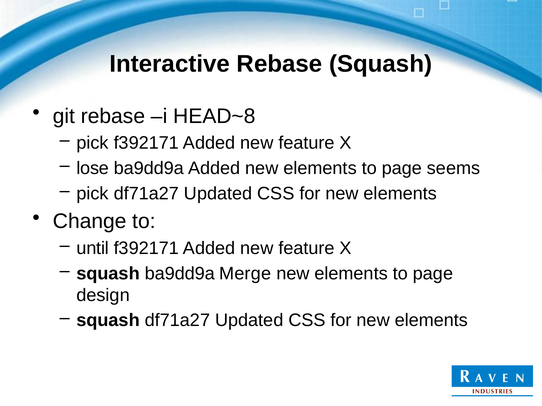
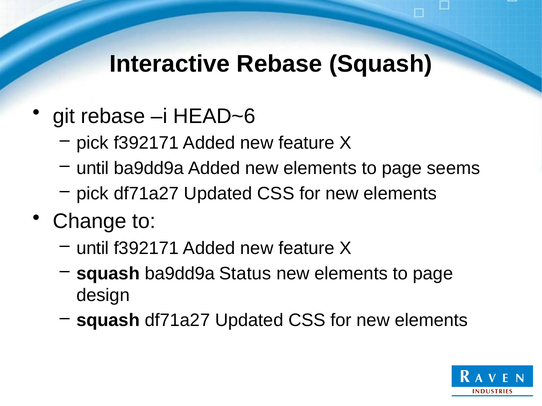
HEAD~8: HEAD~8 -> HEAD~6
lose at (93, 168): lose -> until
Merge: Merge -> Status
